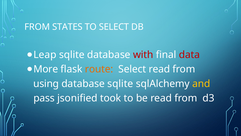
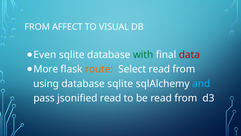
STATES: STATES -> AFFECT
TO SELECT: SELECT -> VISUAL
Leap: Leap -> Even
with colour: red -> green
and colour: yellow -> light blue
jsonified took: took -> read
